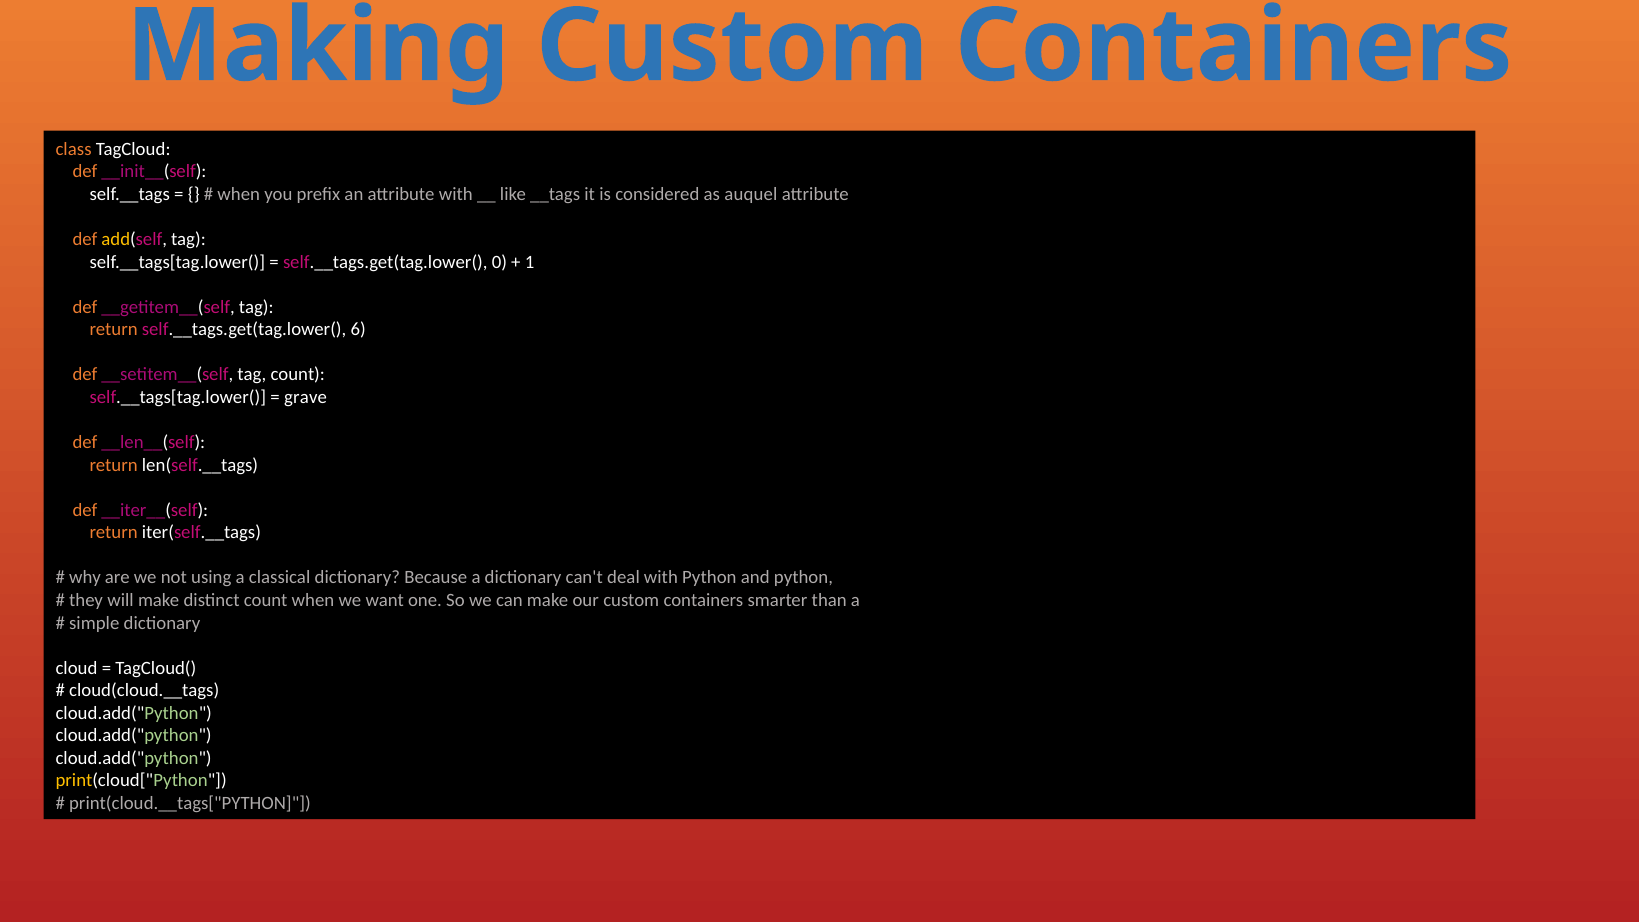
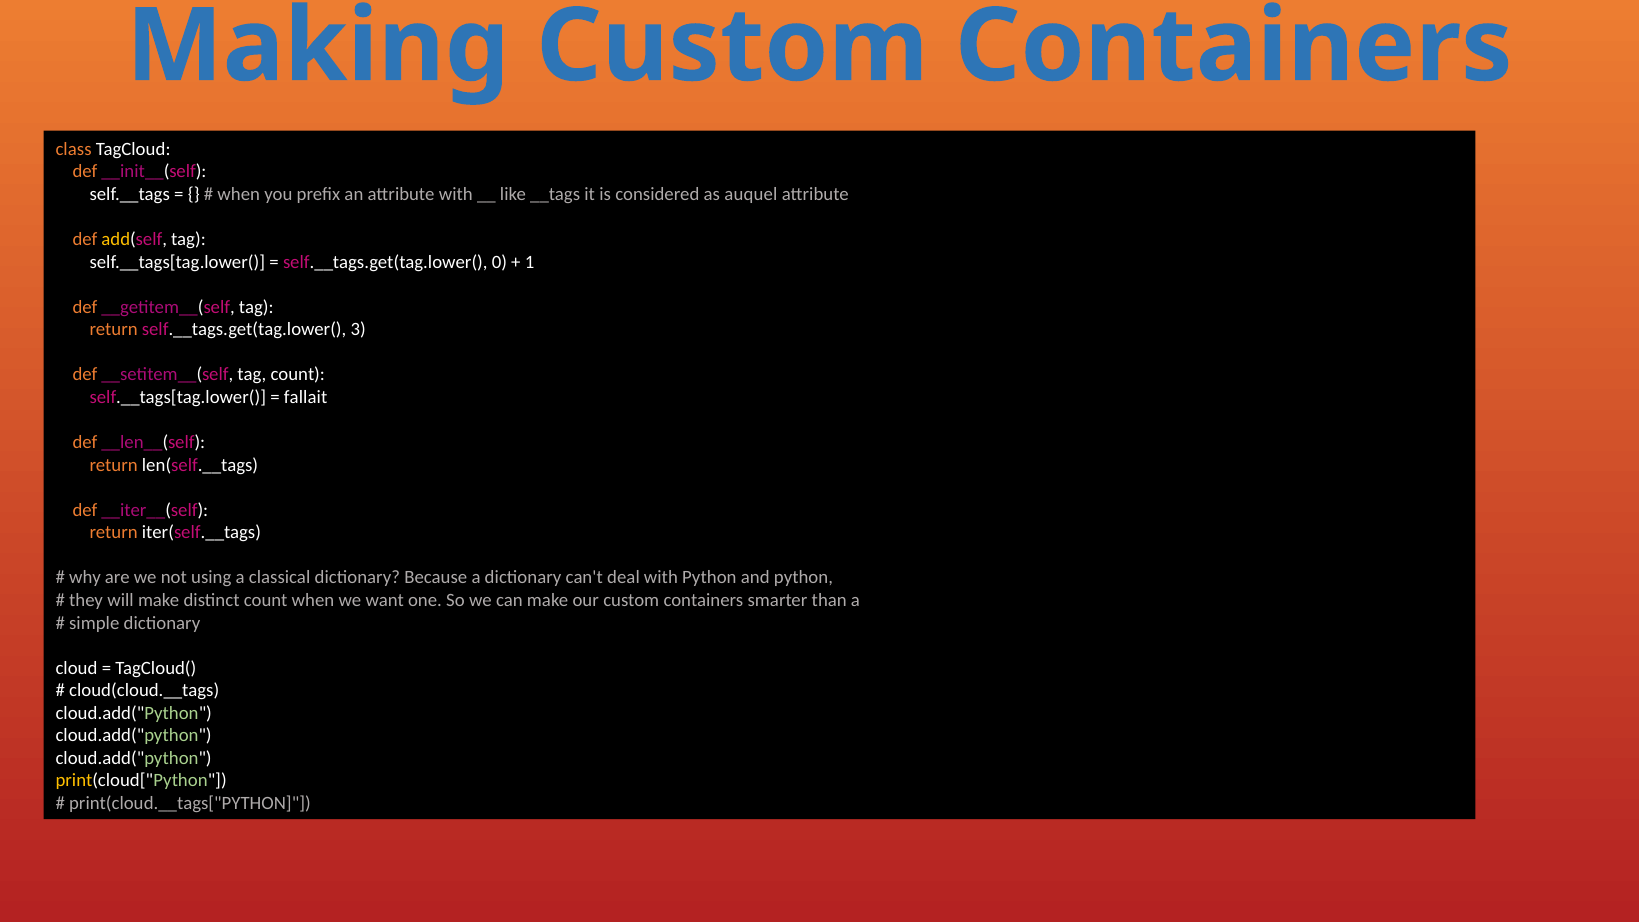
6: 6 -> 3
grave: grave -> fallait
